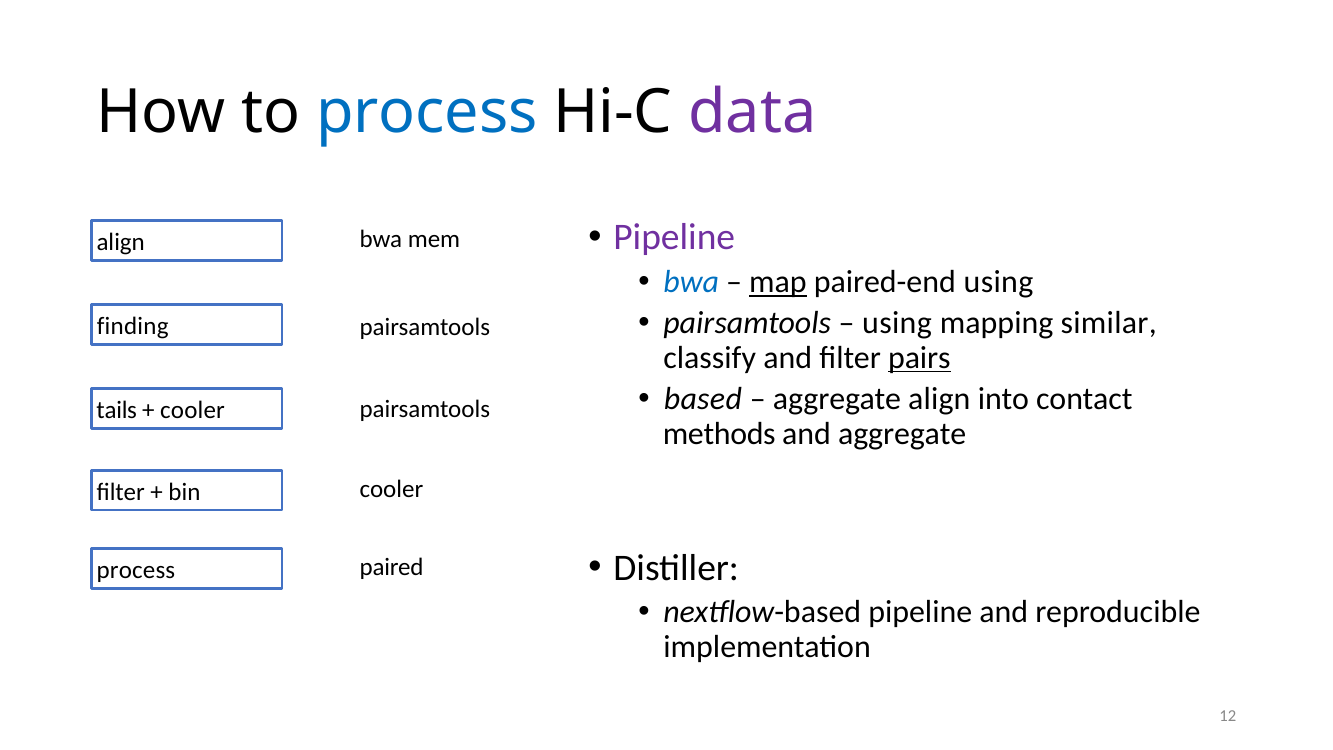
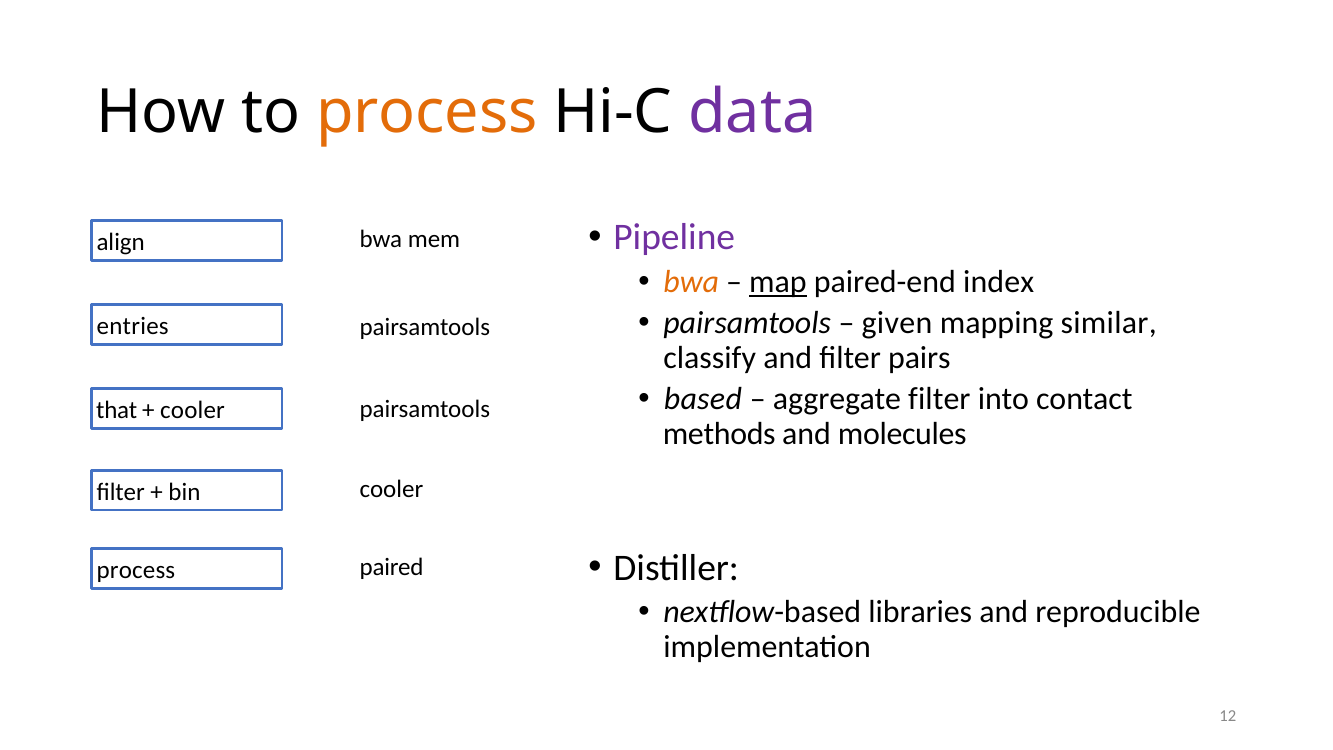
process at (427, 112) colour: blue -> orange
bwa at (691, 282) colour: blue -> orange
paired-end using: using -> index
using at (897, 323): using -> given
finding: finding -> entries
pairs underline: present -> none
aggregate align: align -> filter
tails: tails -> that
and aggregate: aggregate -> molecules
nextflow-based pipeline: pipeline -> libraries
